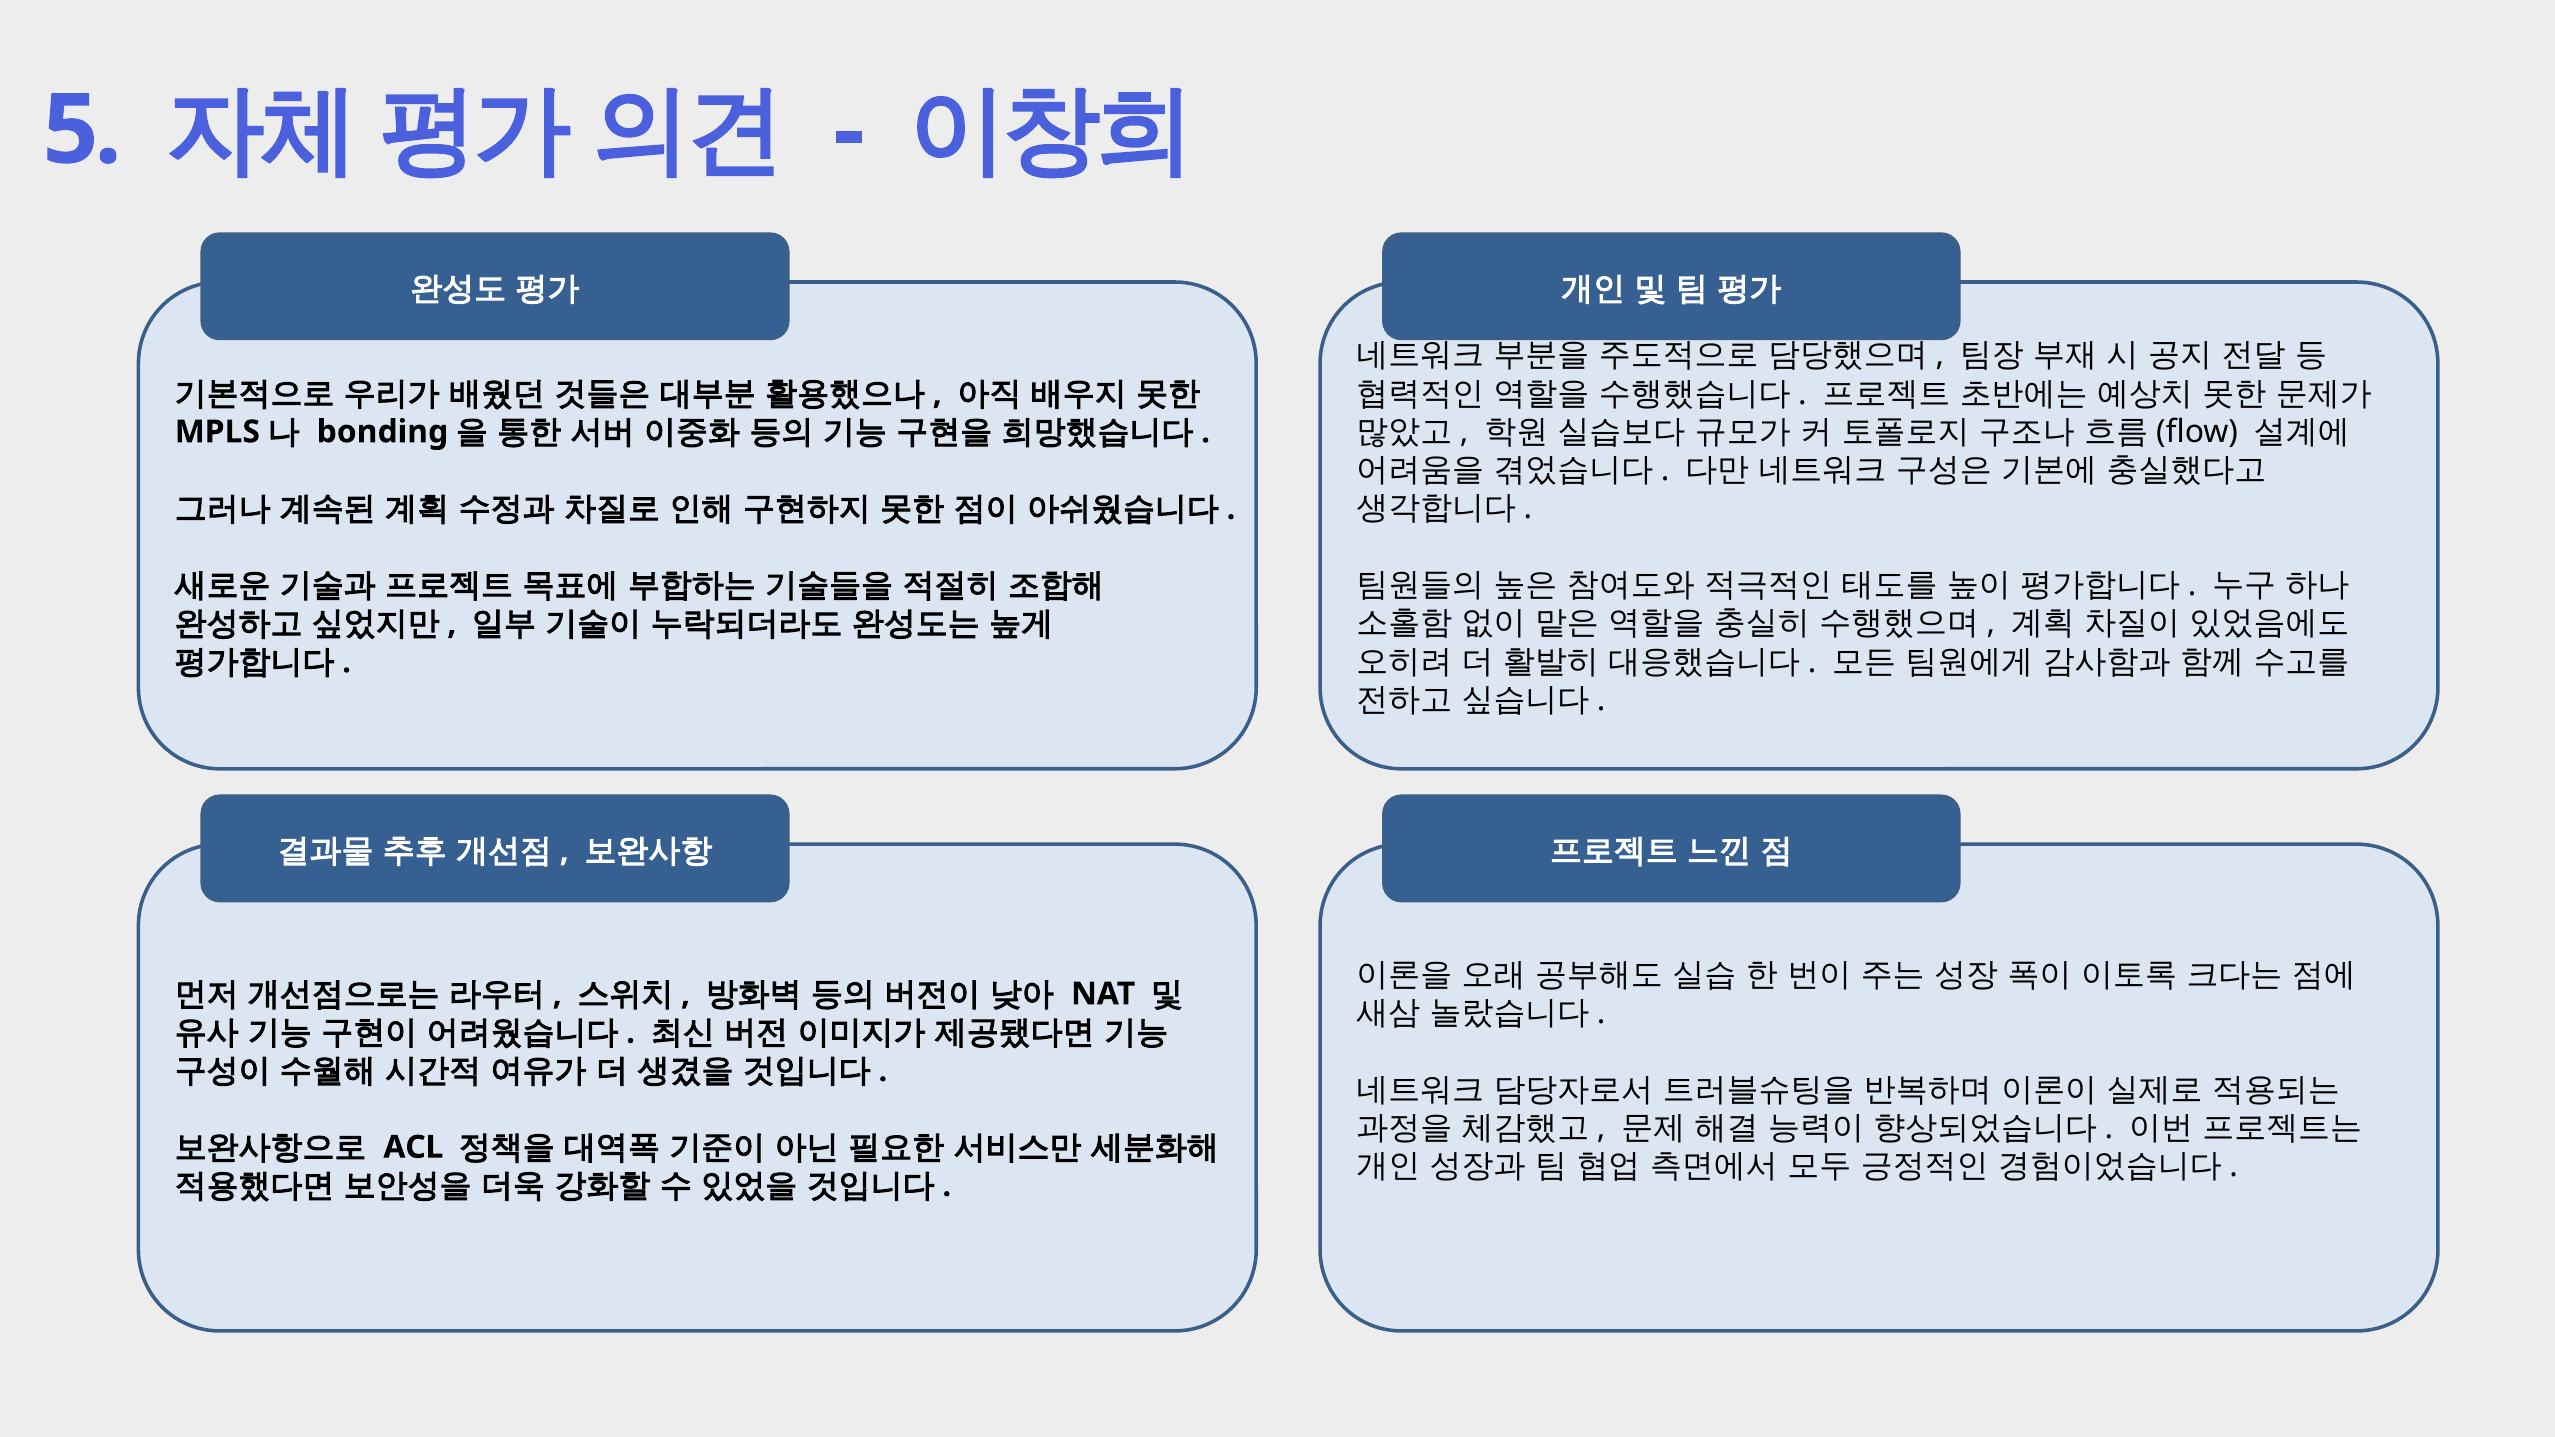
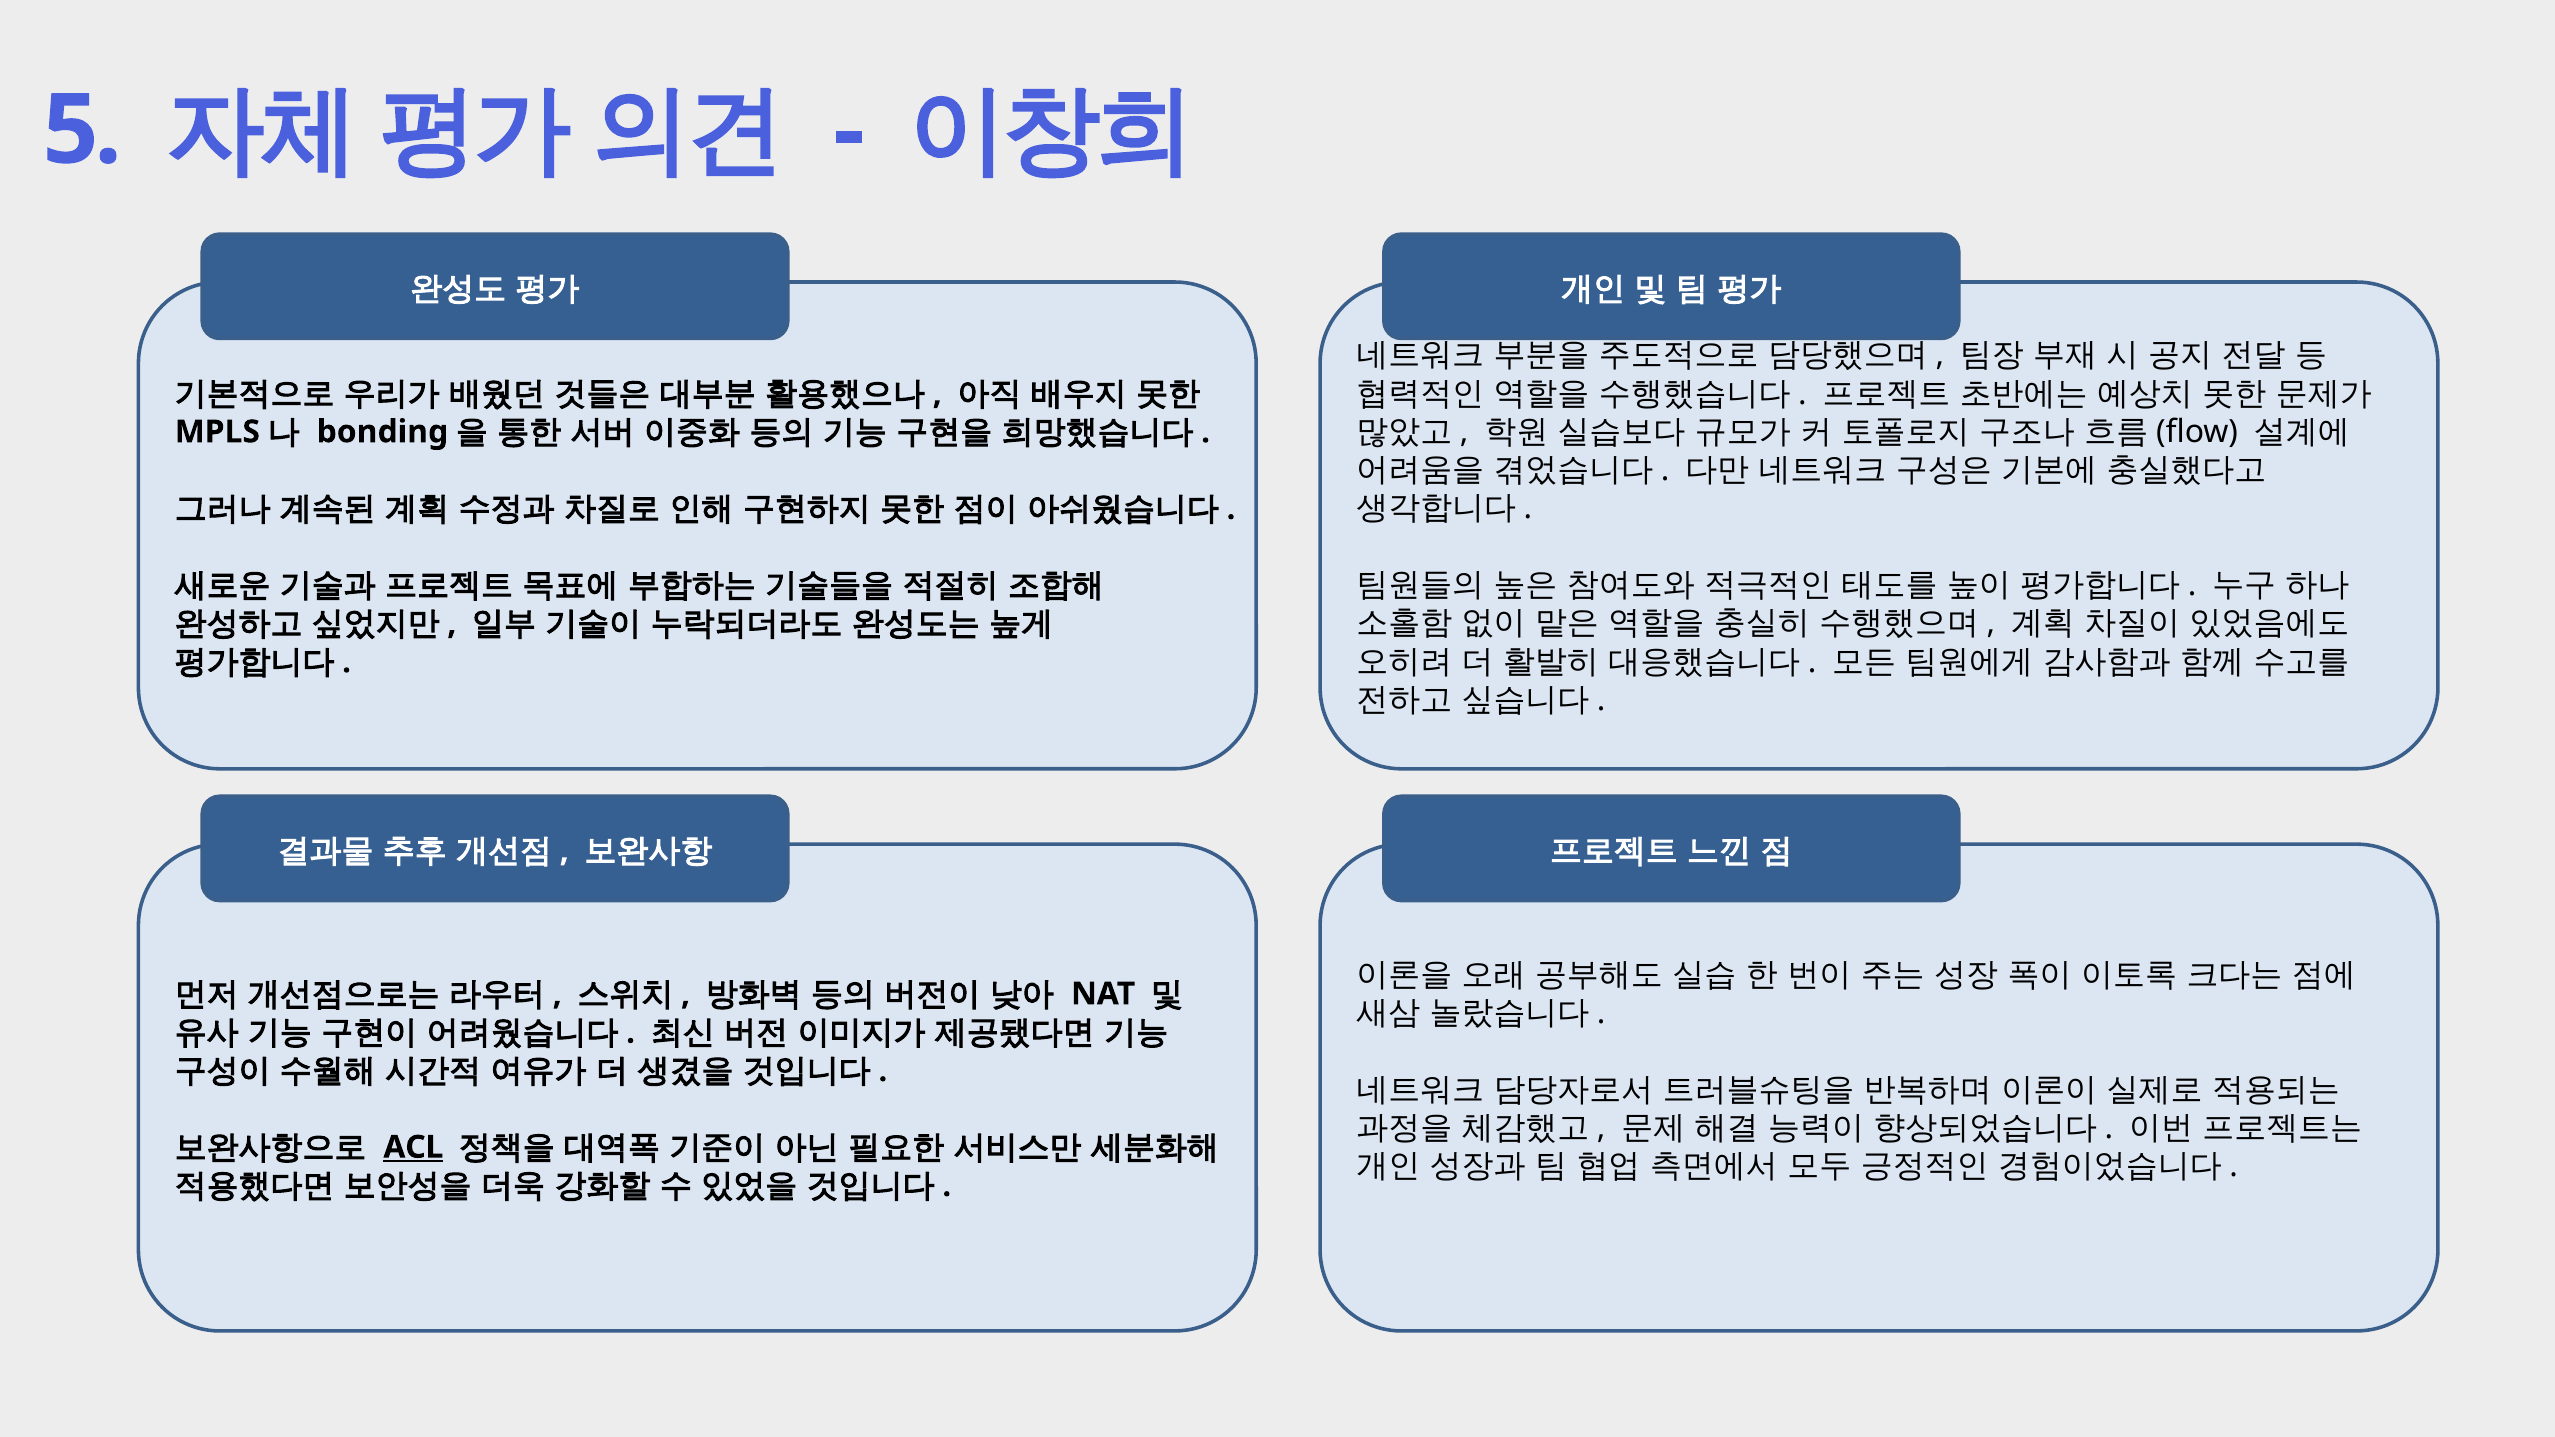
ACL underline: none -> present
